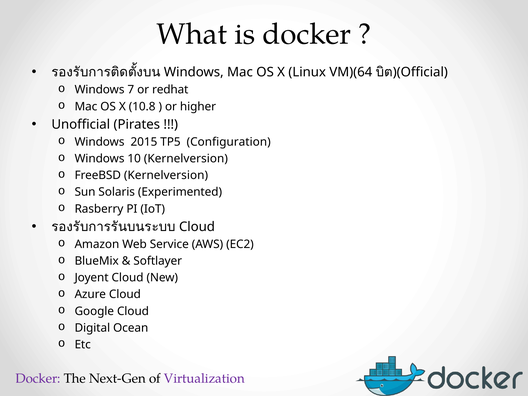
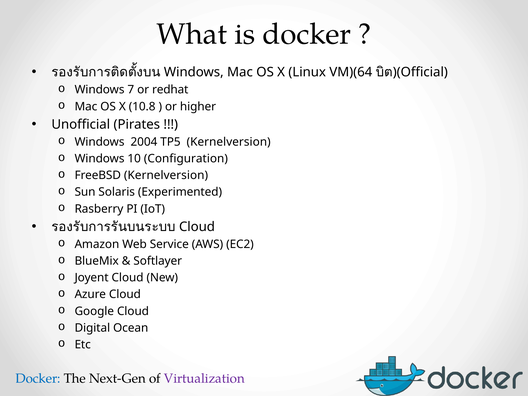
2015: 2015 -> 2004
TP5 Configuration: Configuration -> Kernelversion
10 Kernelversion: Kernelversion -> Configuration
Docker at (38, 378) colour: purple -> blue
